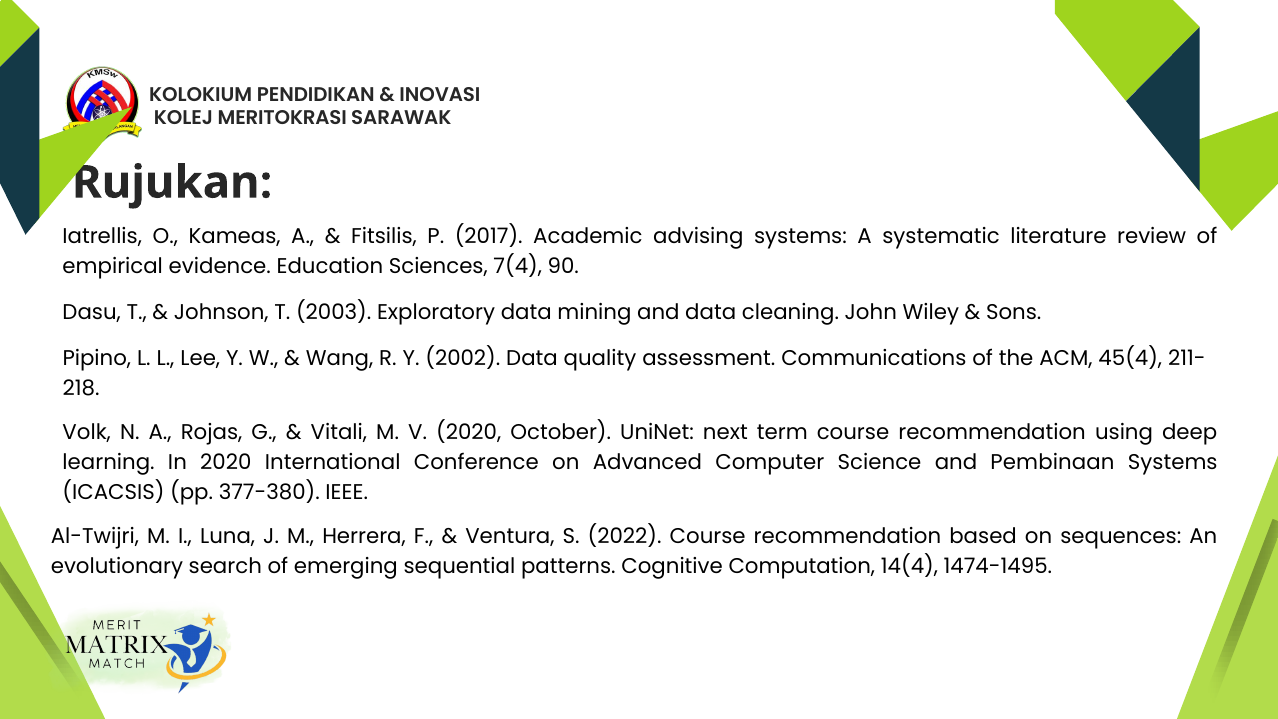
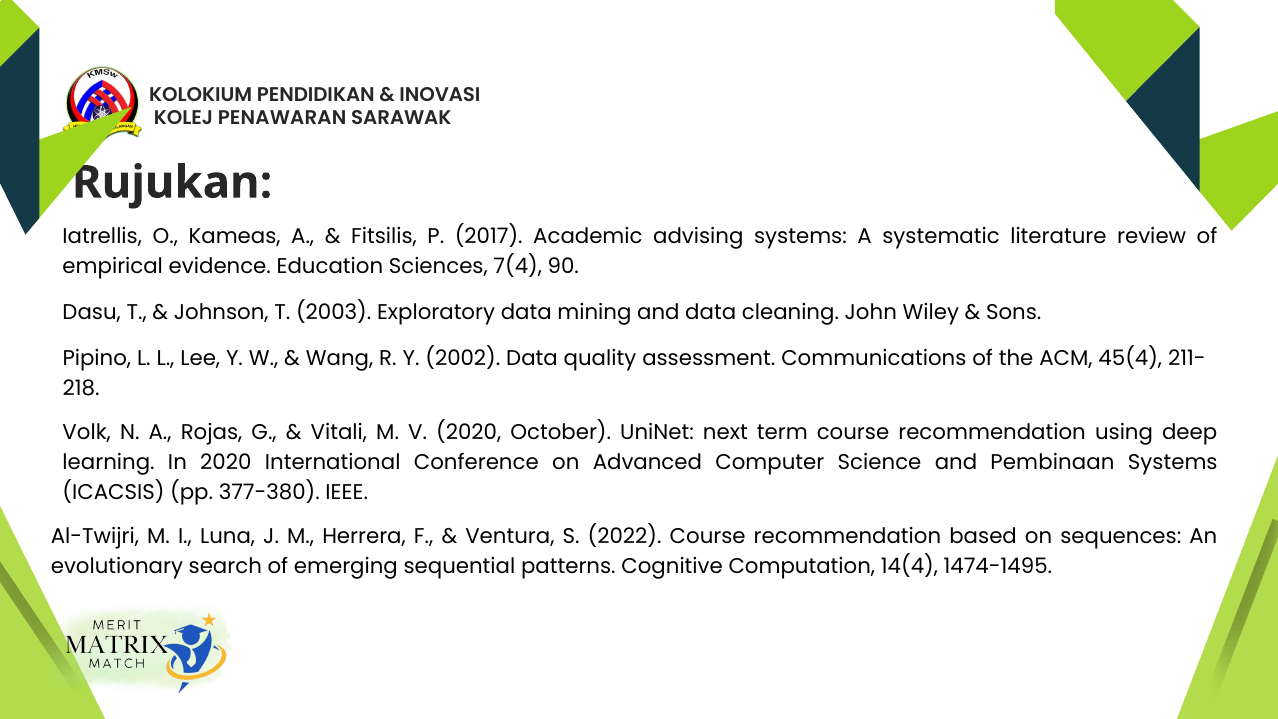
MERITOKRASI: MERITOKRASI -> PENAWARAN
